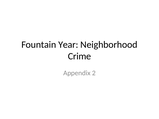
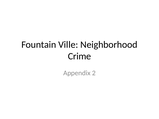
Year: Year -> Ville
